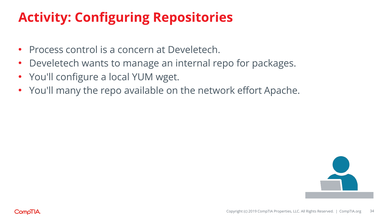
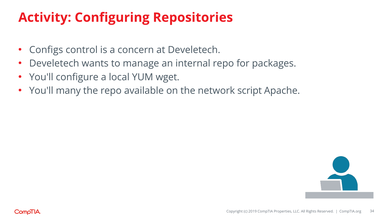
Process: Process -> Configs
effort: effort -> script
